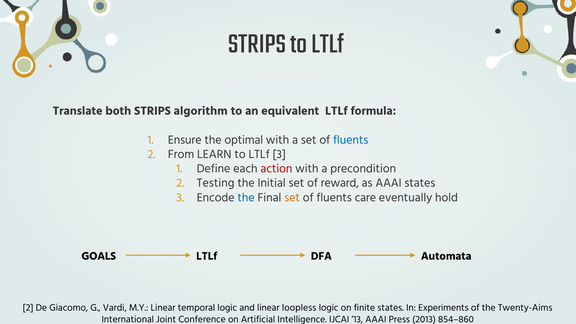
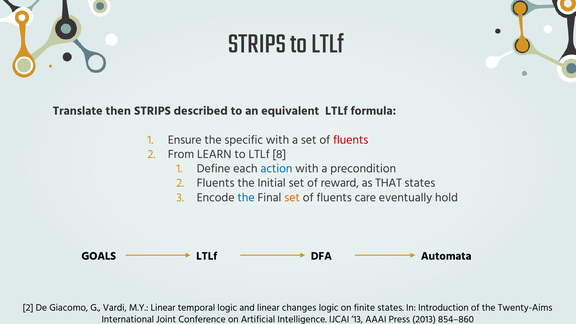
both: both -> then
algorithm: algorithm -> described
optimal: optimal -> specific
fluents at (351, 140) colour: blue -> red
LTLf 3: 3 -> 8
action colour: red -> blue
2 Testing: Testing -> Fluents
as AAAI: AAAI -> THAT
loopless: loopless -> changes
Experiments: Experiments -> Introduction
